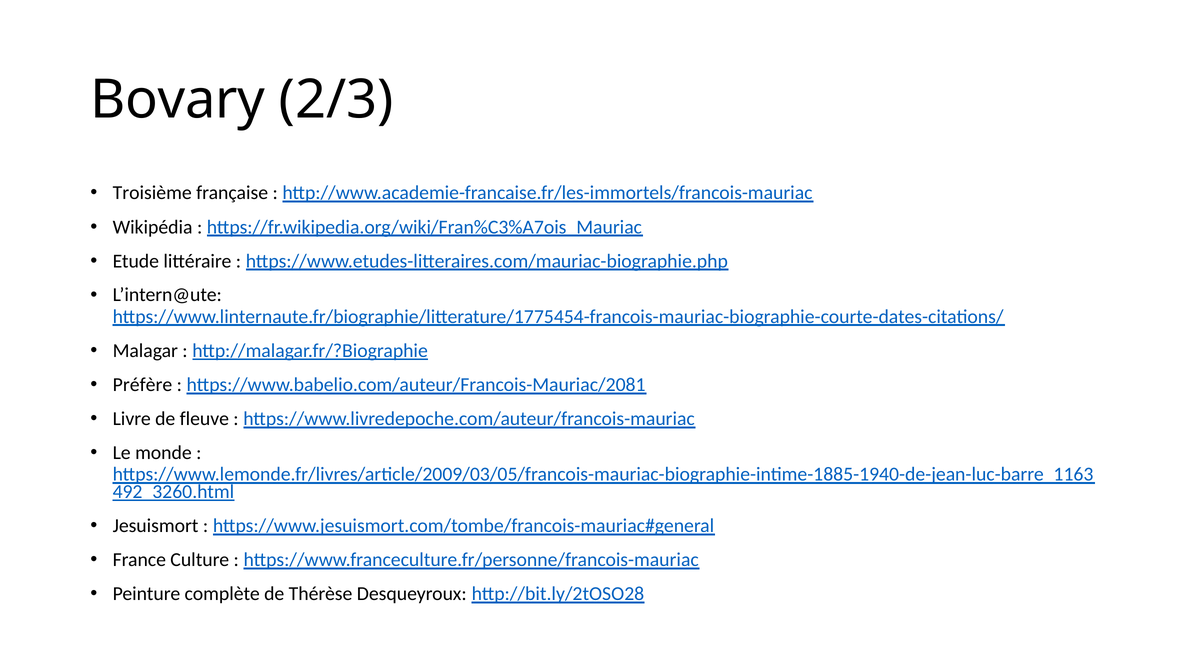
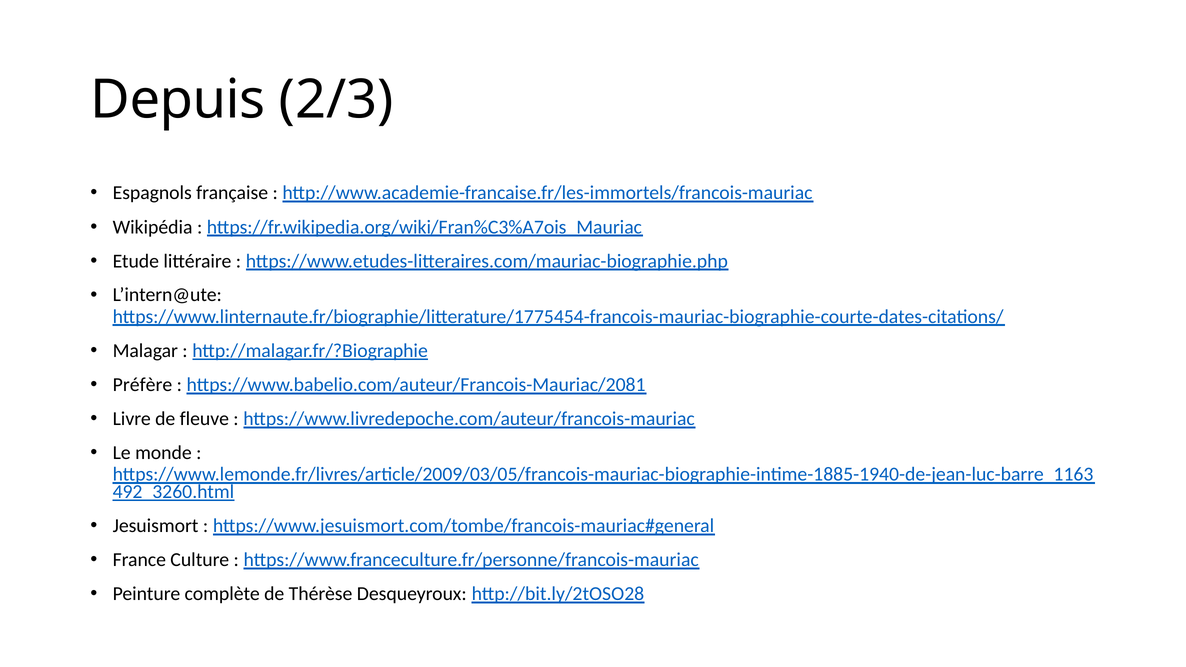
Bovary: Bovary -> Depuis
Troisième: Troisième -> Espagnols
